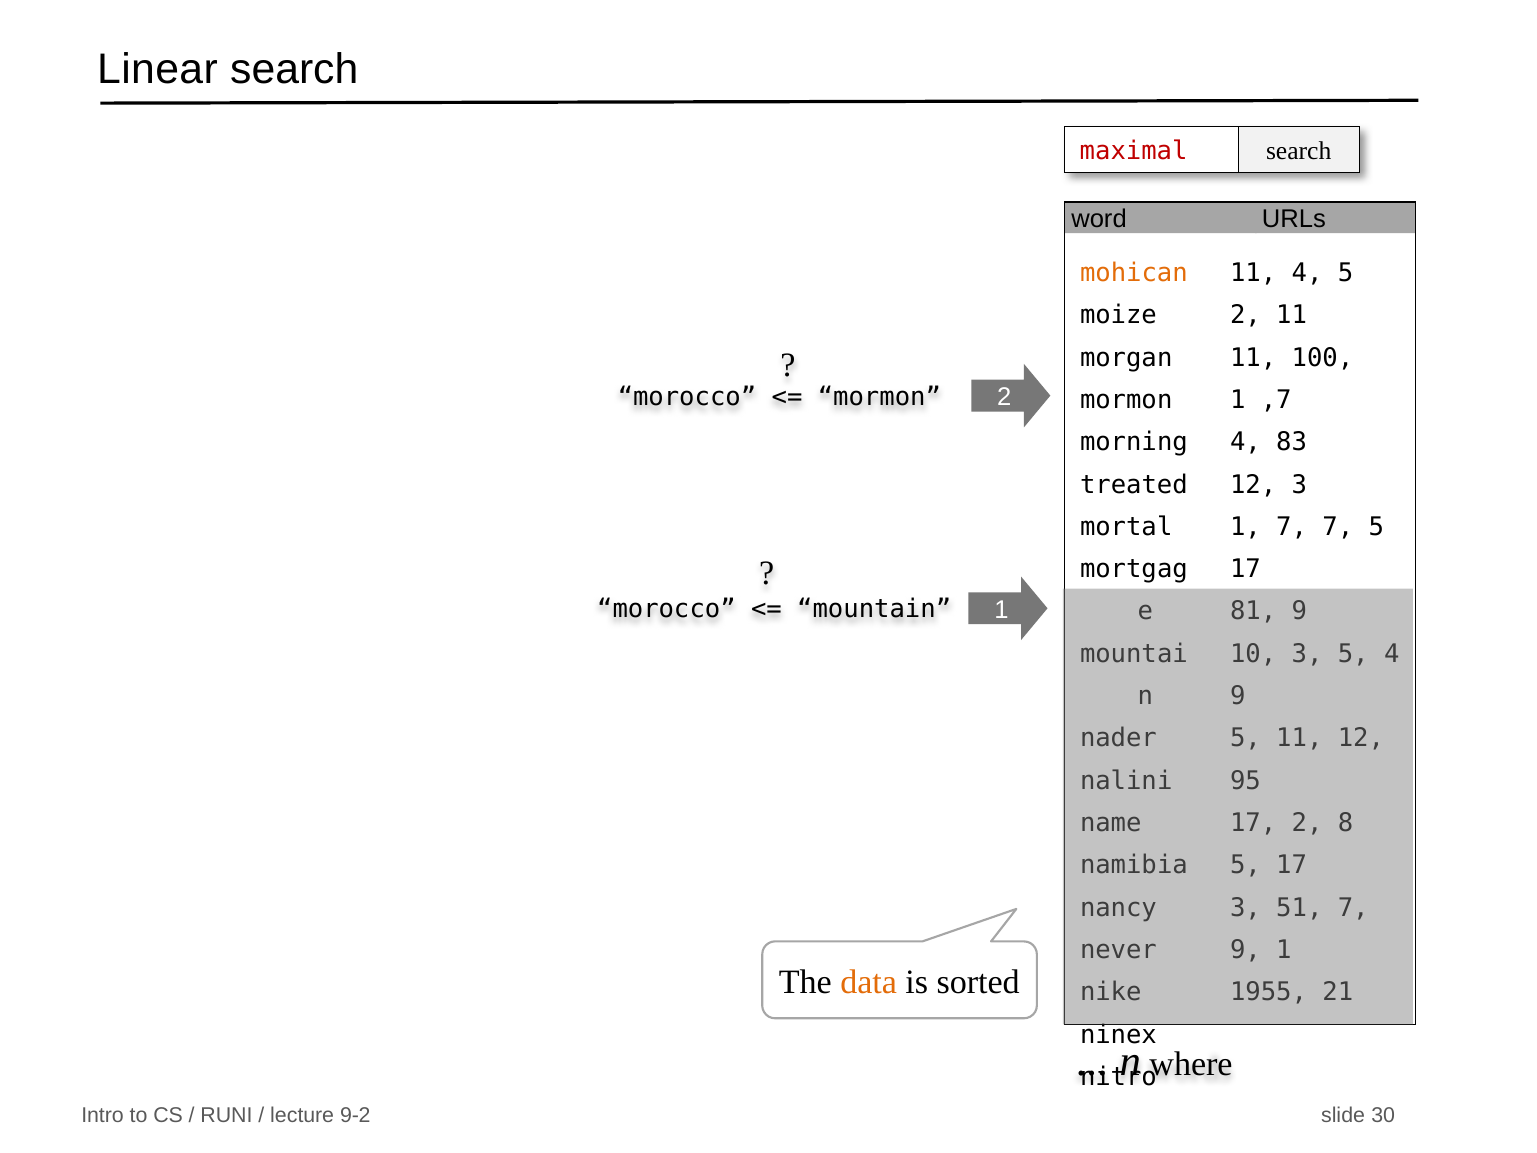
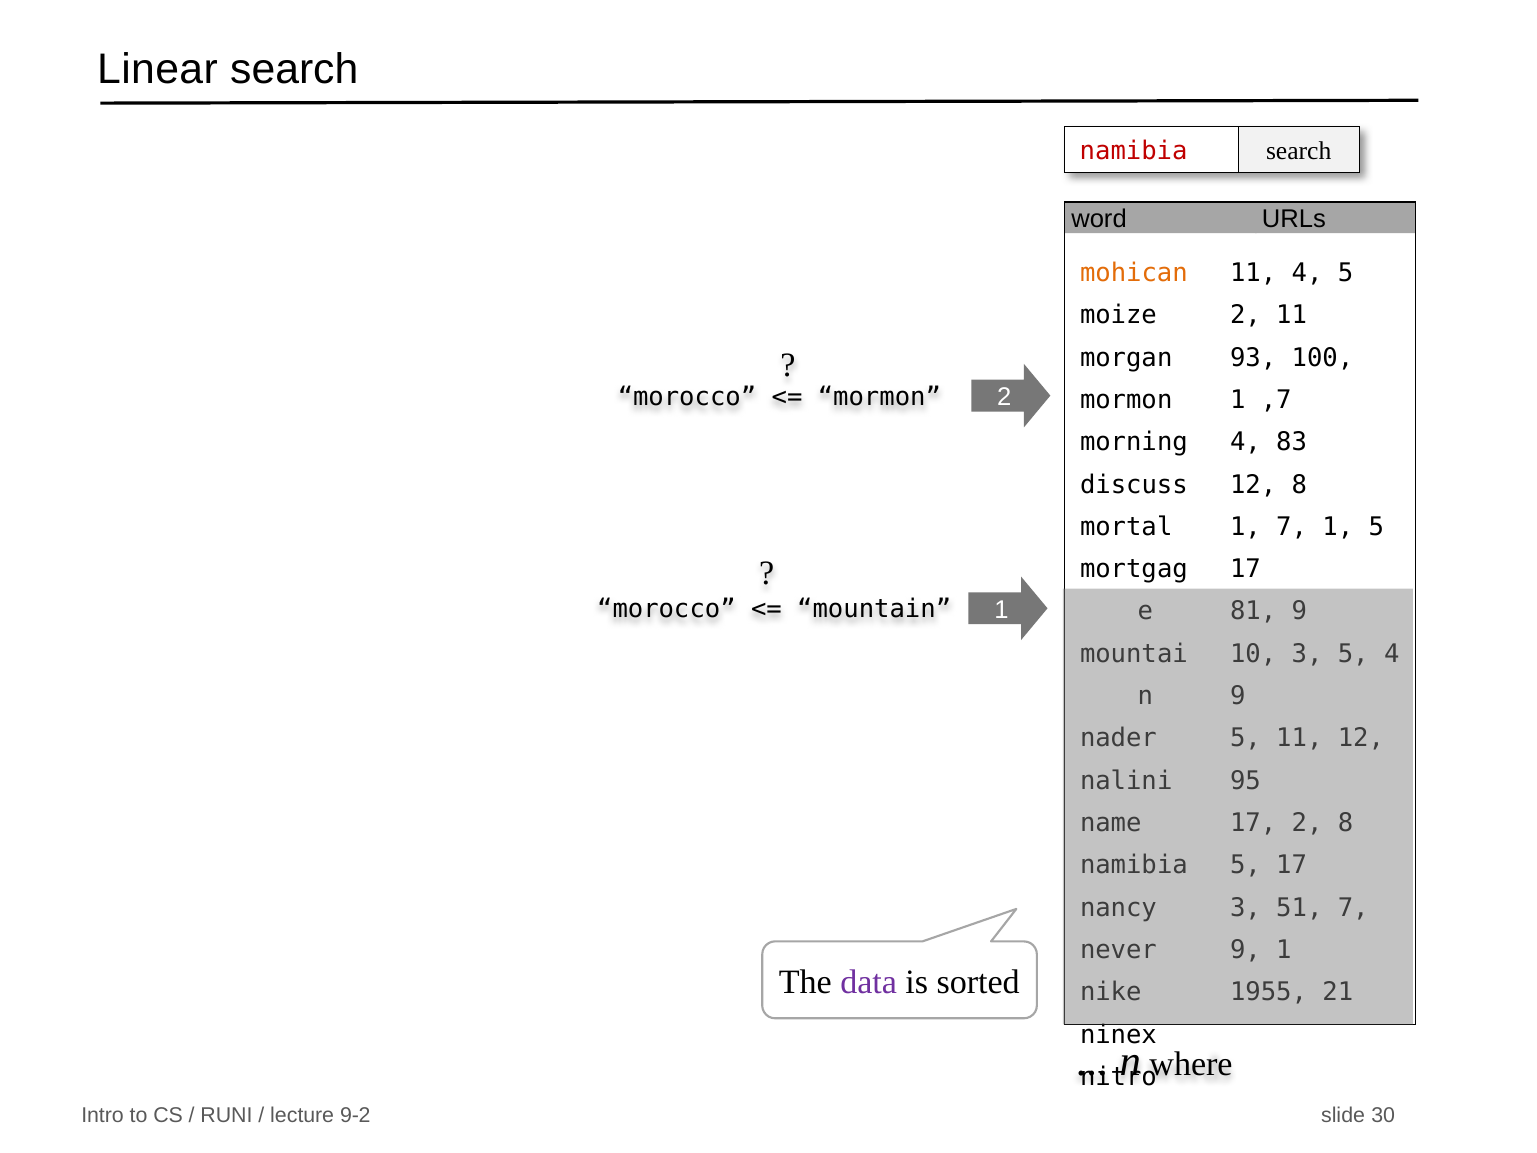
maximal at (1134, 151): maximal -> namibia
11 at (1253, 358): 11 -> 93
treated: treated -> discuss
12 3: 3 -> 8
7 7: 7 -> 1
data colour: orange -> purple
